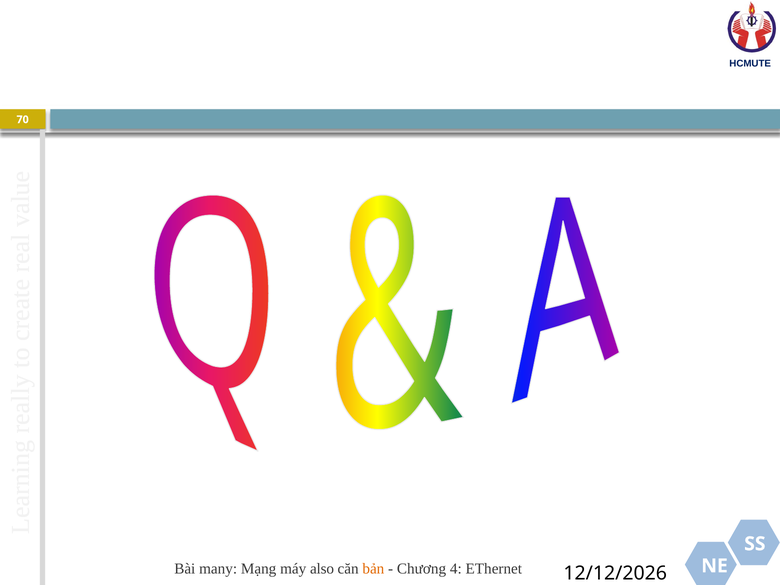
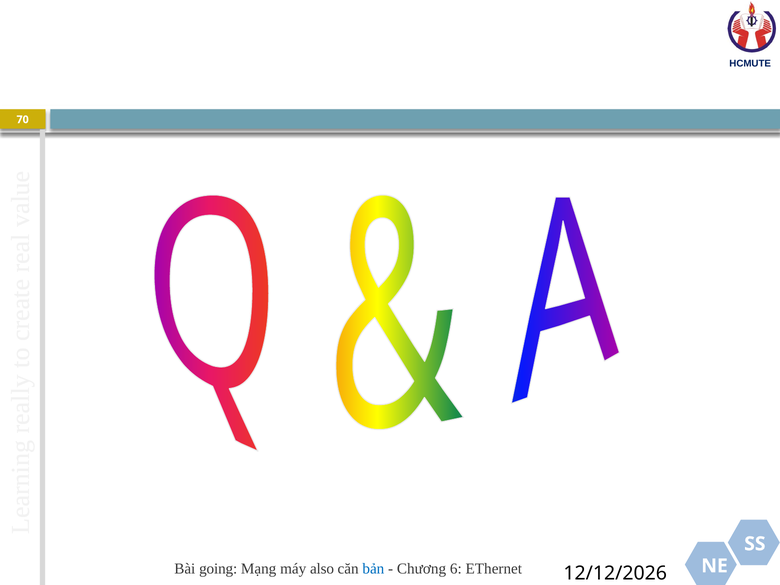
many: many -> going
bản colour: orange -> blue
4: 4 -> 6
